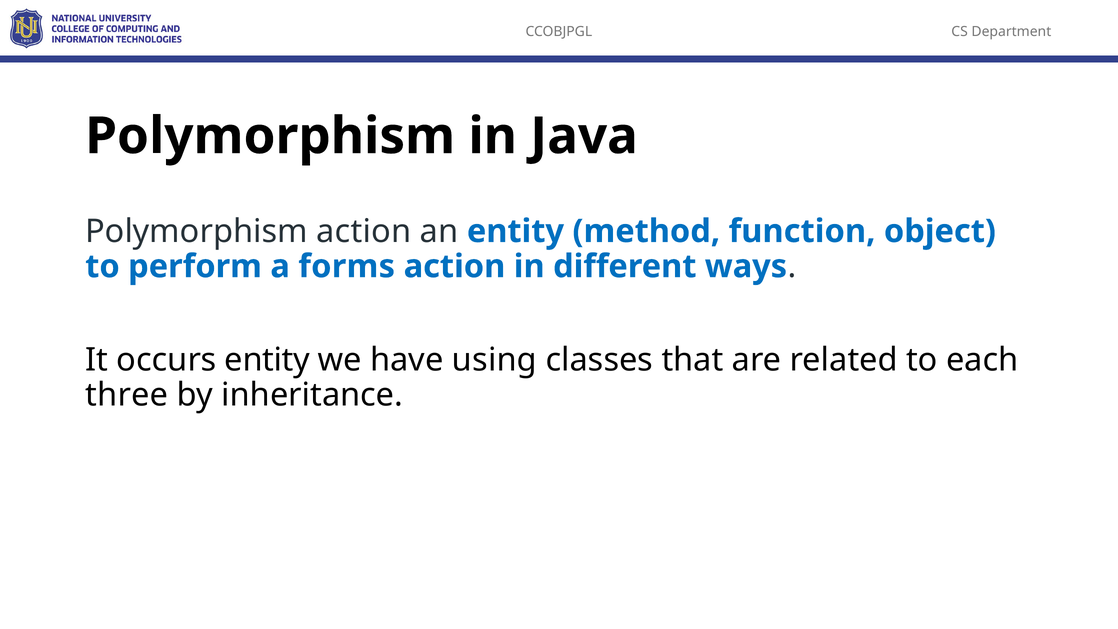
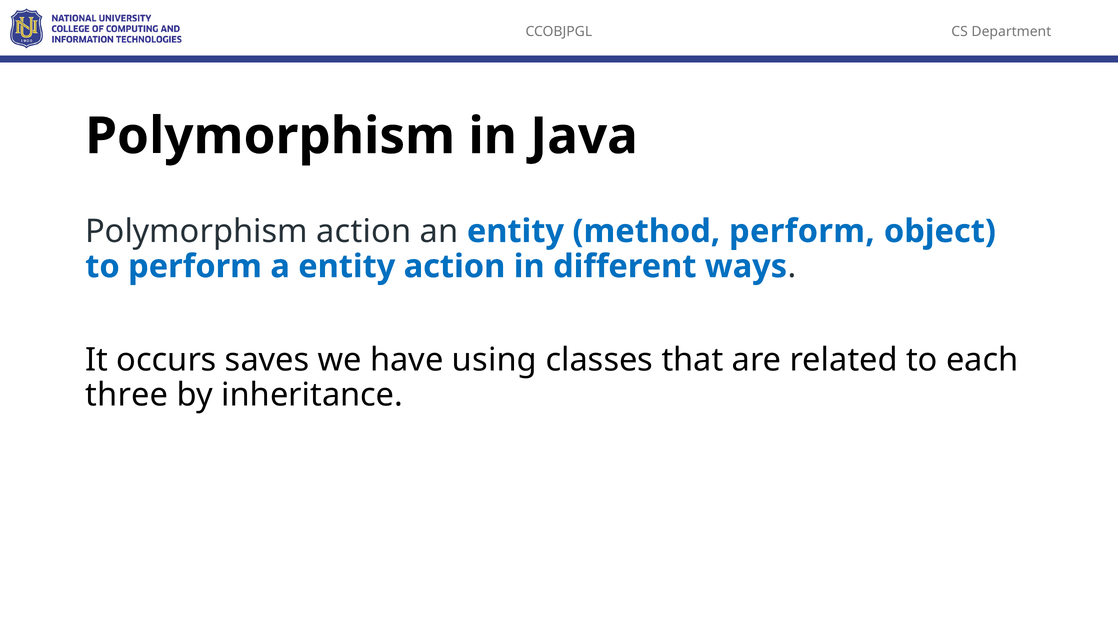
method function: function -> perform
a forms: forms -> entity
occurs entity: entity -> saves
